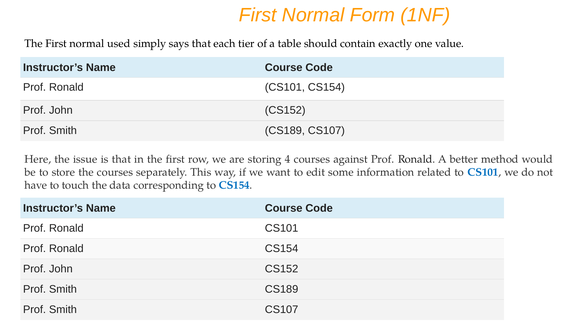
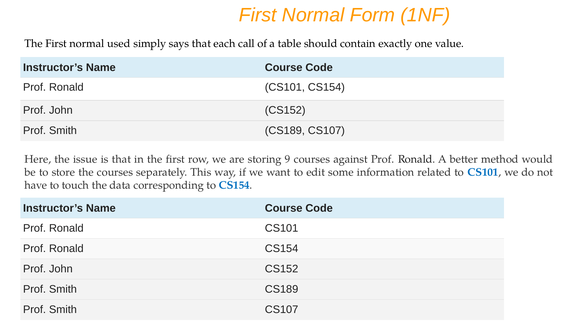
tier: tier -> call
4: 4 -> 9
